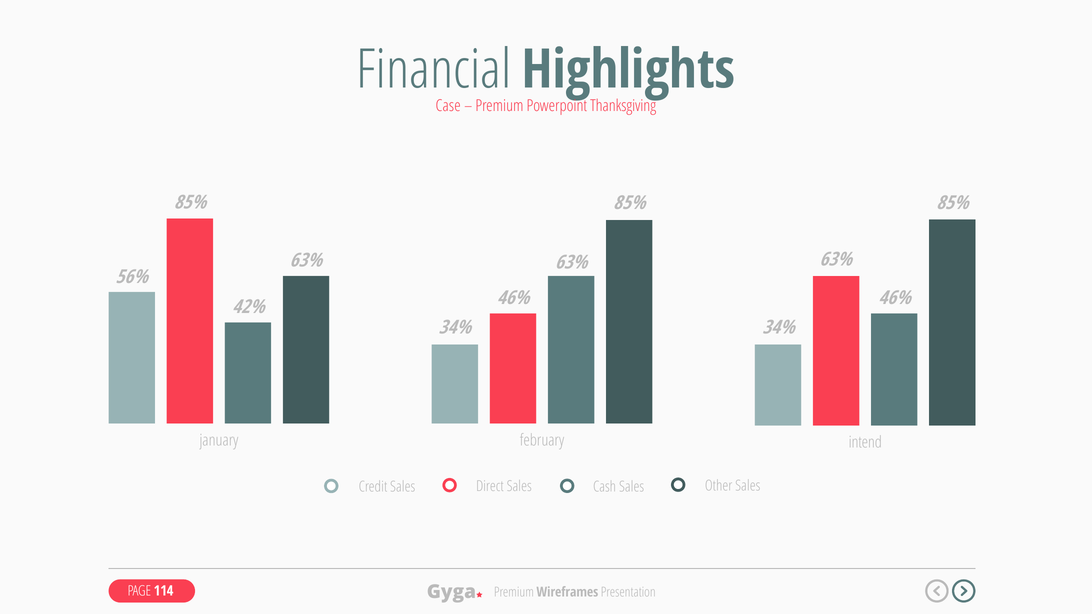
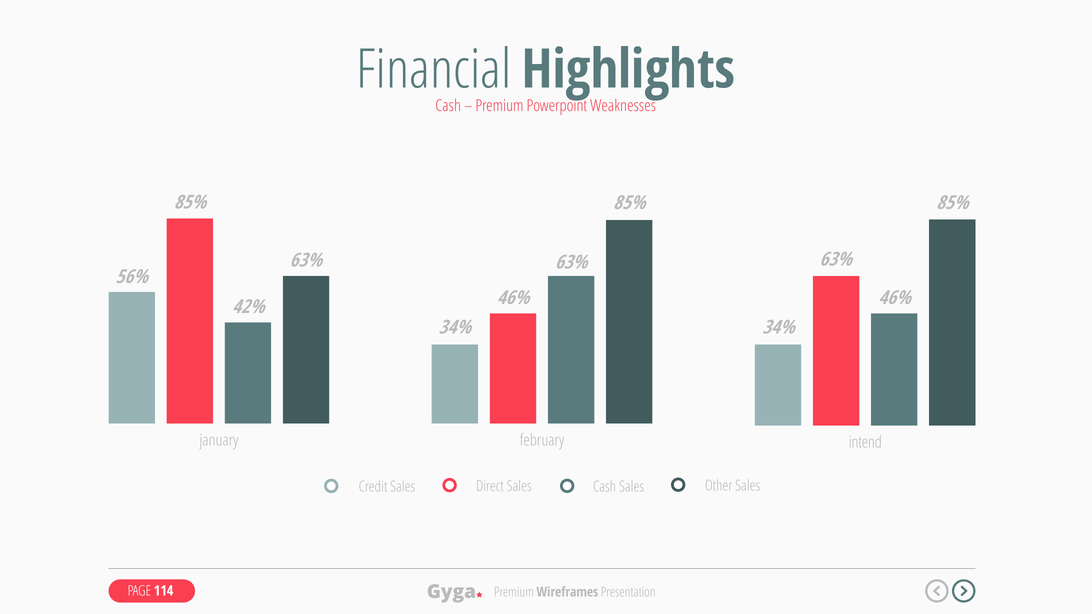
Case at (448, 106): Case -> Cash
Thanksgiving: Thanksgiving -> Weaknesses
